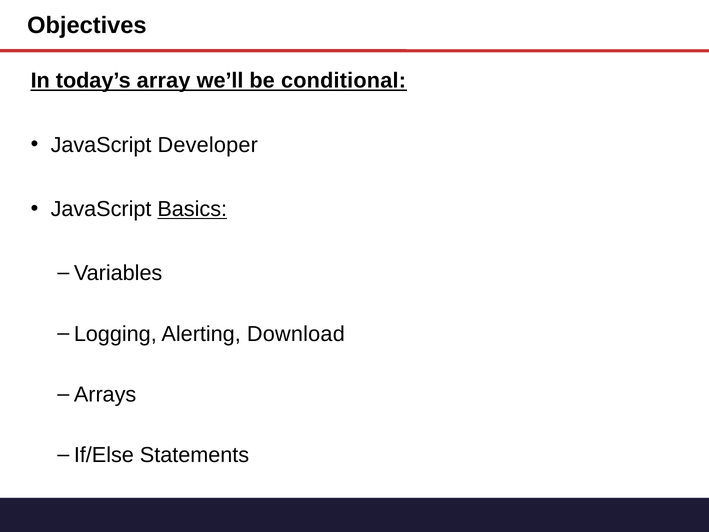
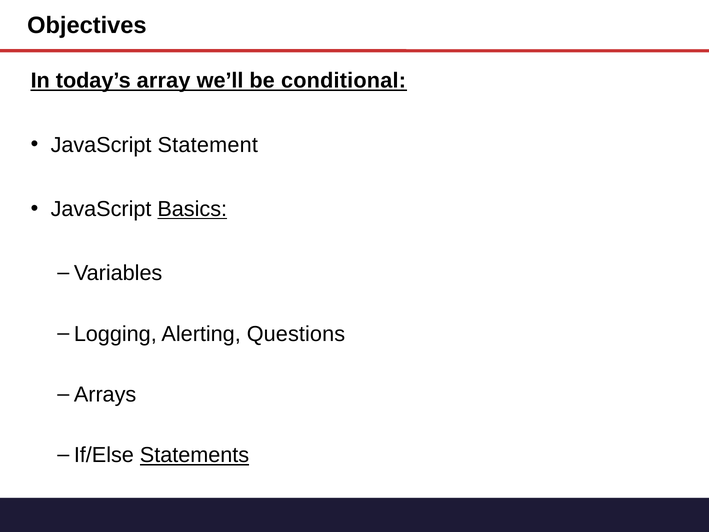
Developer: Developer -> Statement
Download: Download -> Questions
Statements underline: none -> present
